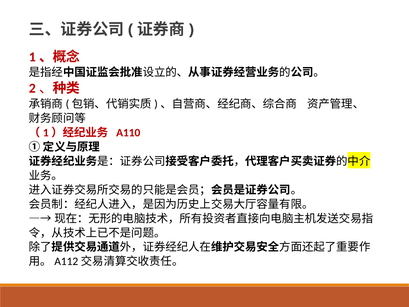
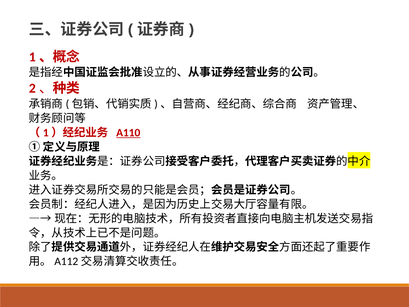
A110 underline: none -> present
